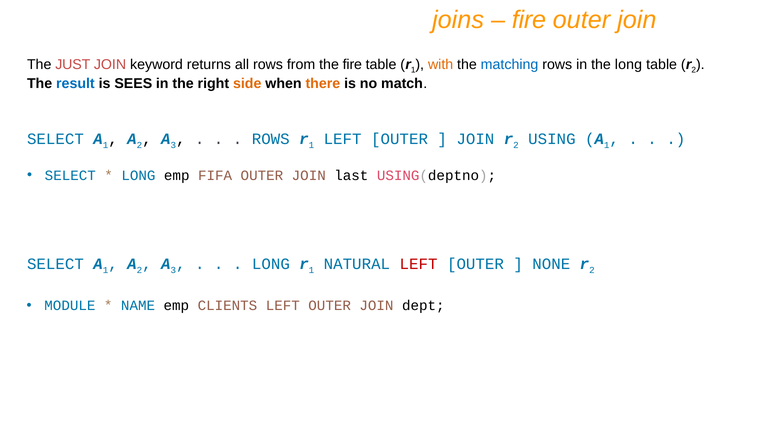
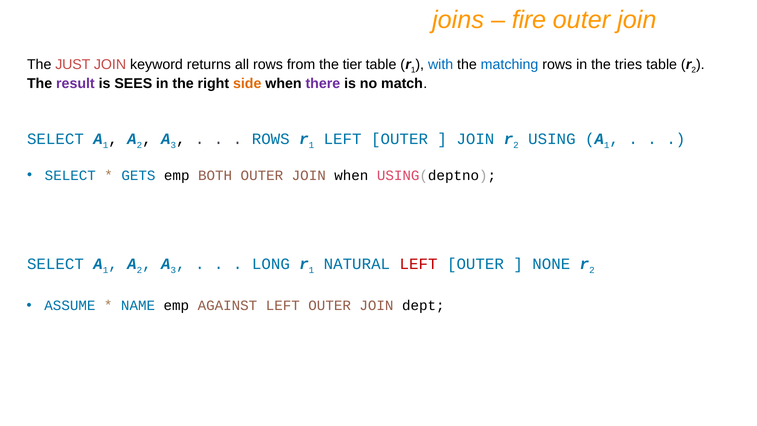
the fire: fire -> tier
with colour: orange -> blue
the long: long -> tries
result colour: blue -> purple
there colour: orange -> purple
LONG at (138, 175): LONG -> GETS
FIFA: FIFA -> BOTH
JOIN last: last -> when
MODULE: MODULE -> ASSUME
CLIENTS: CLIENTS -> AGAINST
